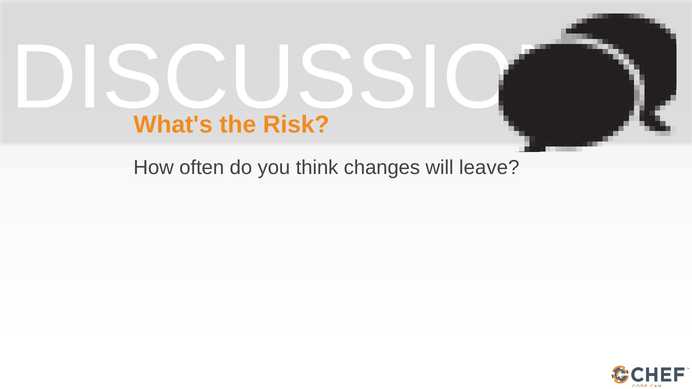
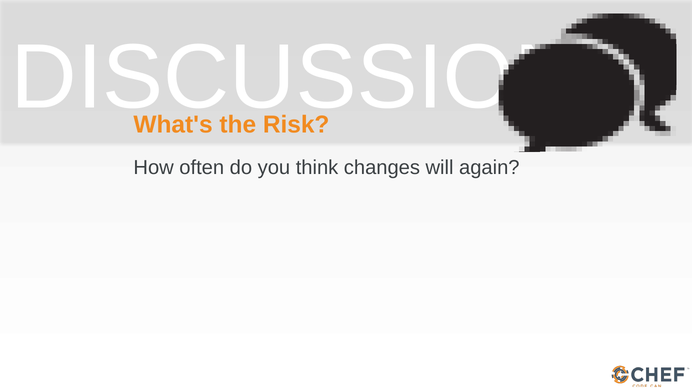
leave: leave -> again
